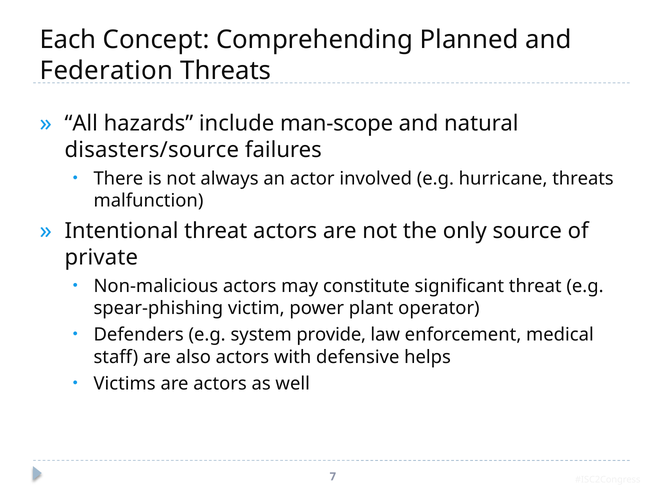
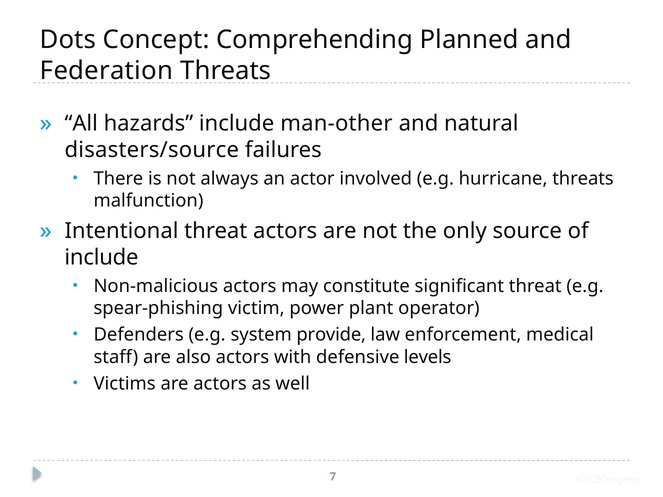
Each: Each -> Dots
man-scope: man-scope -> man-other
private at (101, 257): private -> include
helps: helps -> levels
